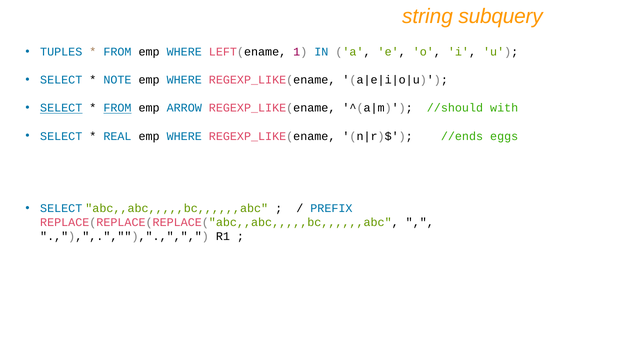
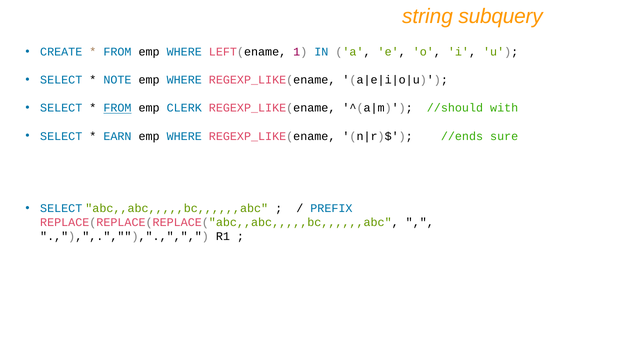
TUPLES: TUPLES -> CREATE
SELECT at (61, 108) underline: present -> none
ARROW: ARROW -> CLERK
REAL: REAL -> EARN
eggs: eggs -> sure
